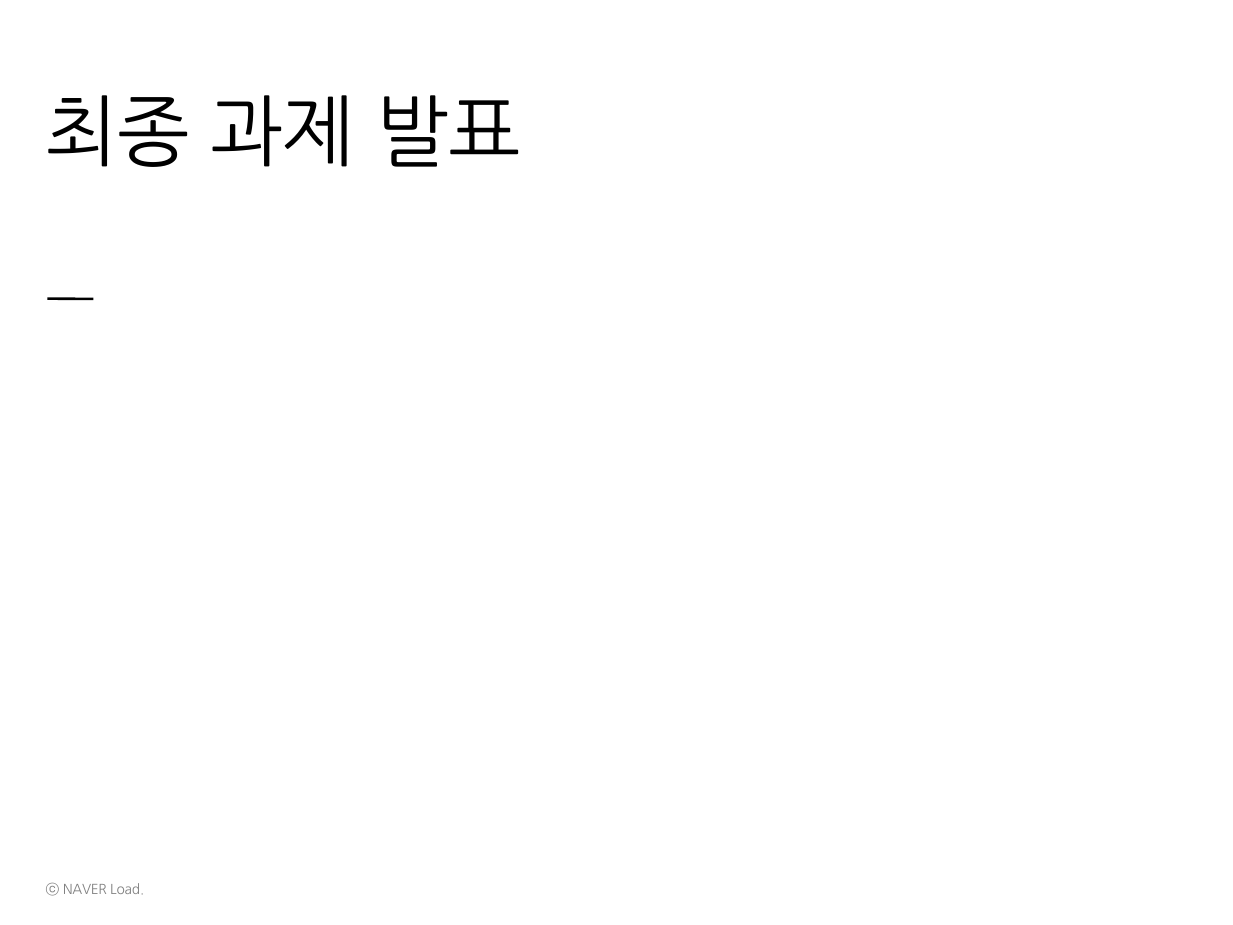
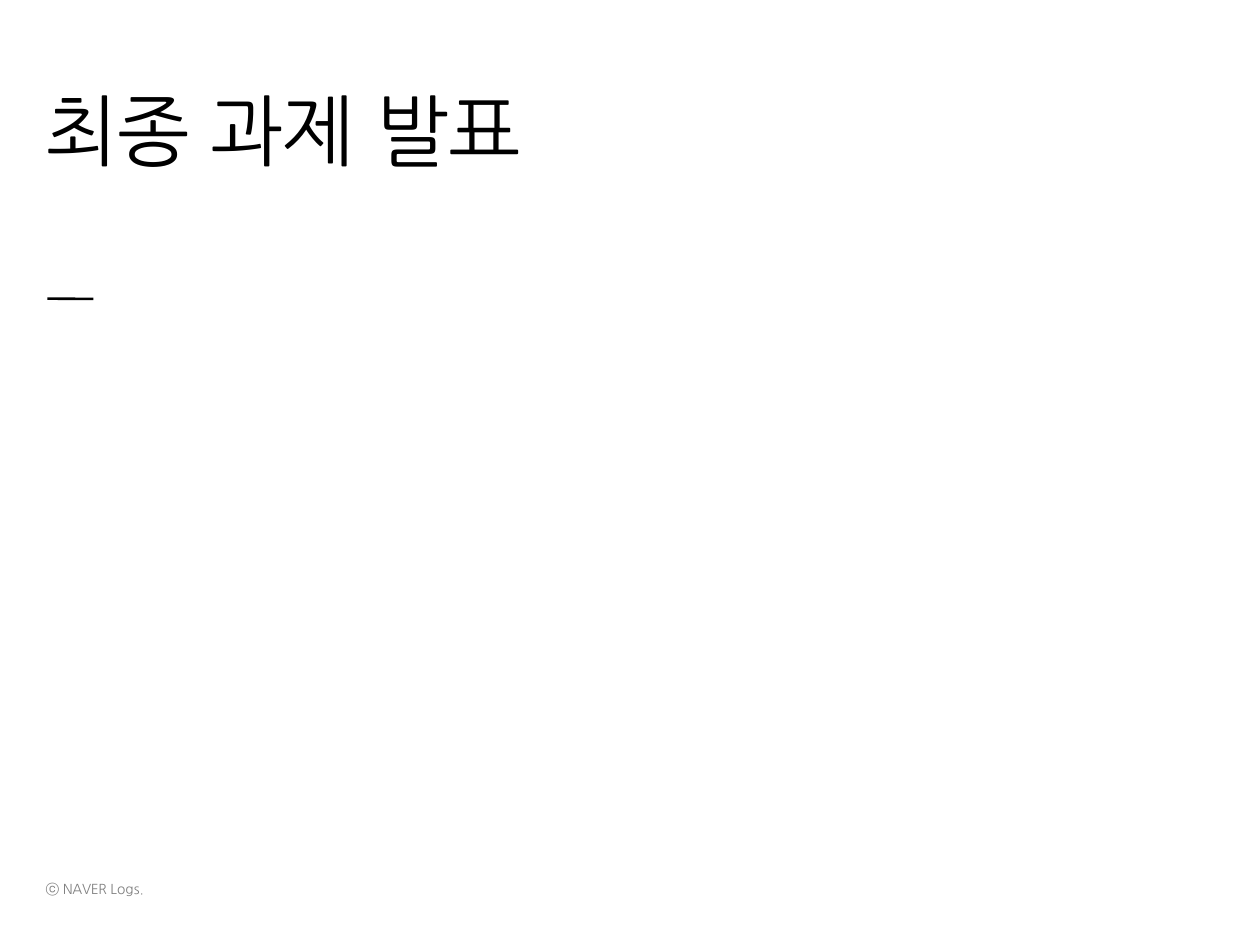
Load: Load -> Logs
